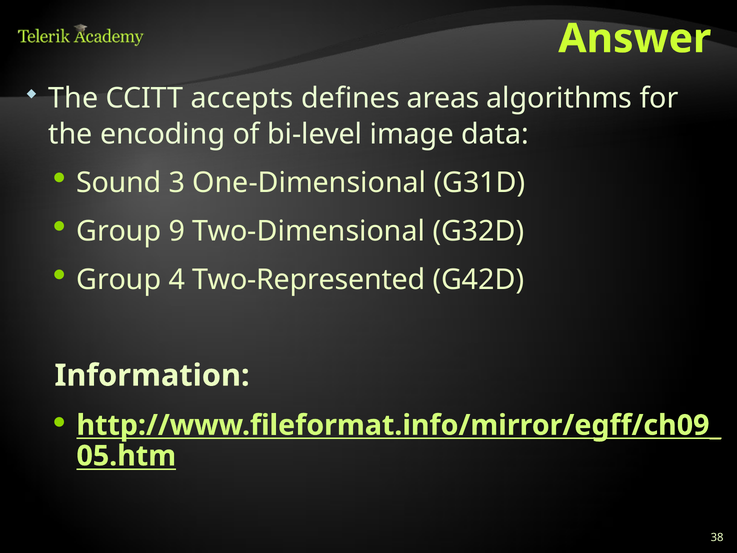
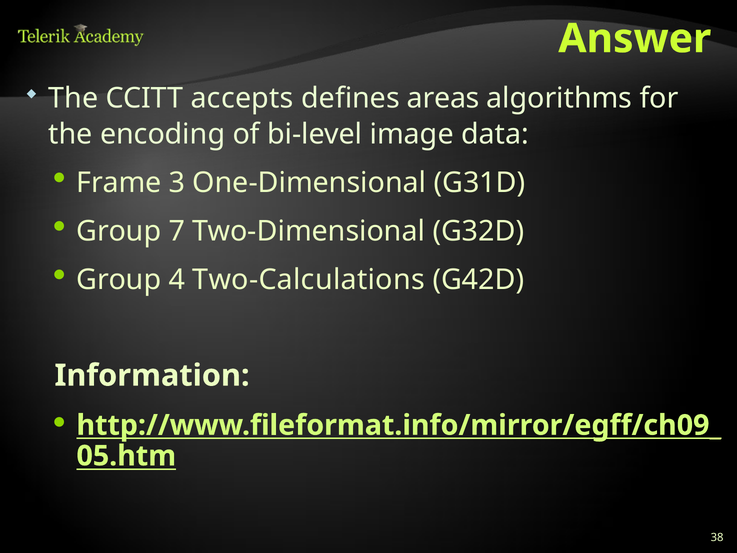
Sound: Sound -> Frame
9: 9 -> 7
Two-Represented: Two-Represented -> Two-Calculations
